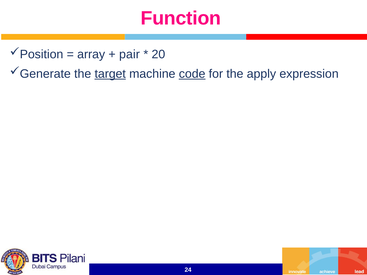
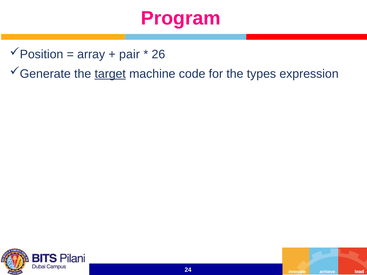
Function: Function -> Program
20: 20 -> 26
code underline: present -> none
apply: apply -> types
